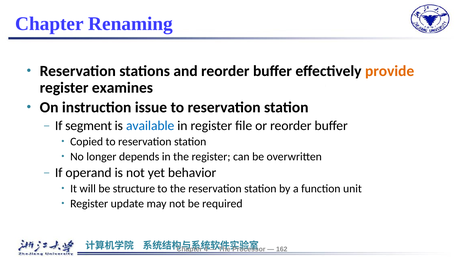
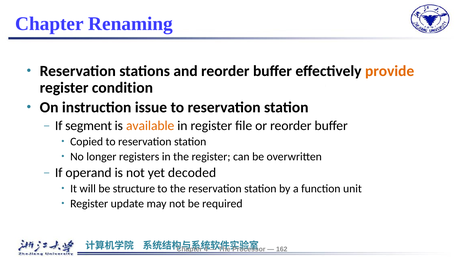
examines: examines -> condition
available colour: blue -> orange
depends: depends -> registers
behavior: behavior -> decoded
